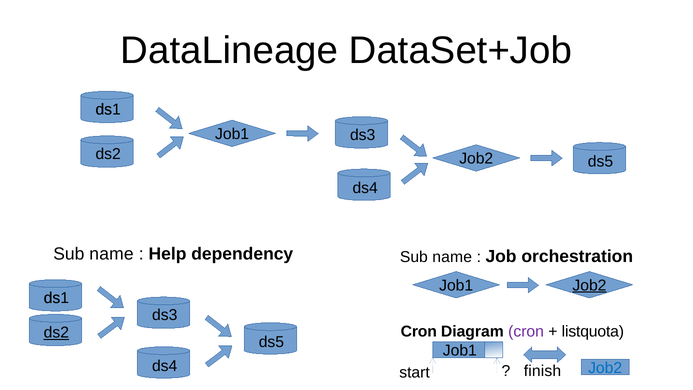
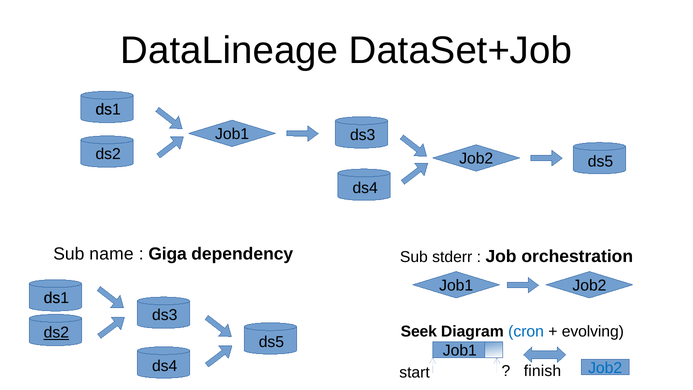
Help: Help -> Giga
dependency Sub name: name -> stderr
Job2 at (589, 285) underline: present -> none
Cron at (419, 331): Cron -> Seek
cron at (526, 331) colour: purple -> blue
listquota: listquota -> evolving
